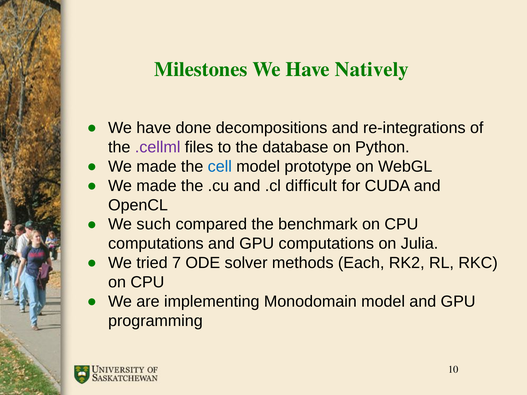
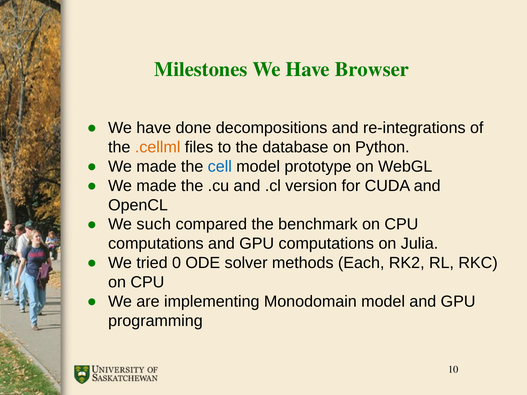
Natively: Natively -> Browser
.cellml colour: purple -> orange
difficult: difficult -> version
7: 7 -> 0
